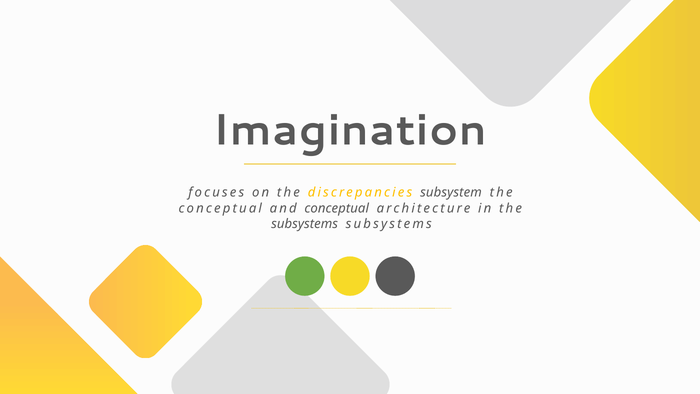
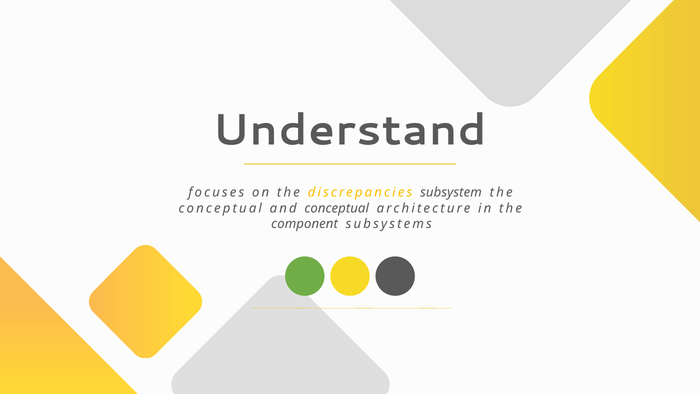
Imagination: Imagination -> Understand
subsystems at (305, 224): subsystems -> component
